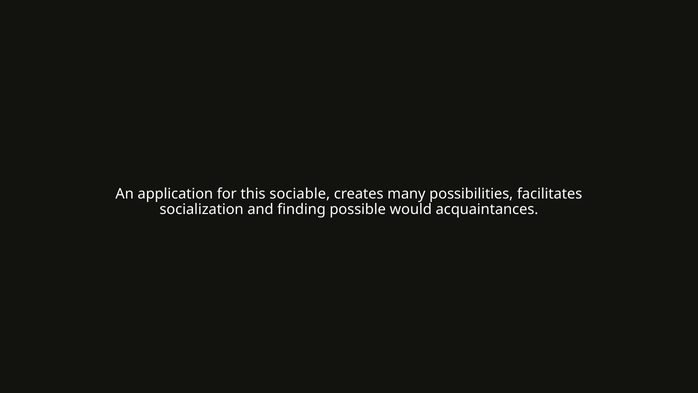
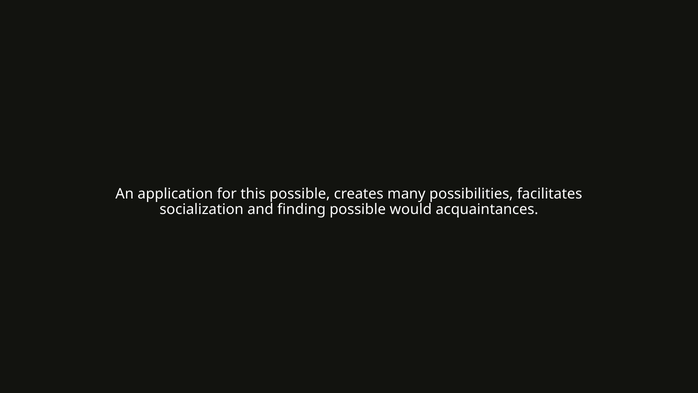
this sociable: sociable -> possible
